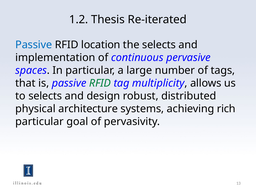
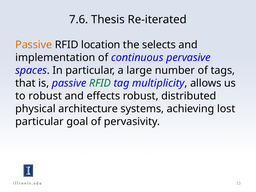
1.2: 1.2 -> 7.6
Passive at (34, 45) colour: blue -> orange
to selects: selects -> robust
design: design -> effects
rich: rich -> lost
